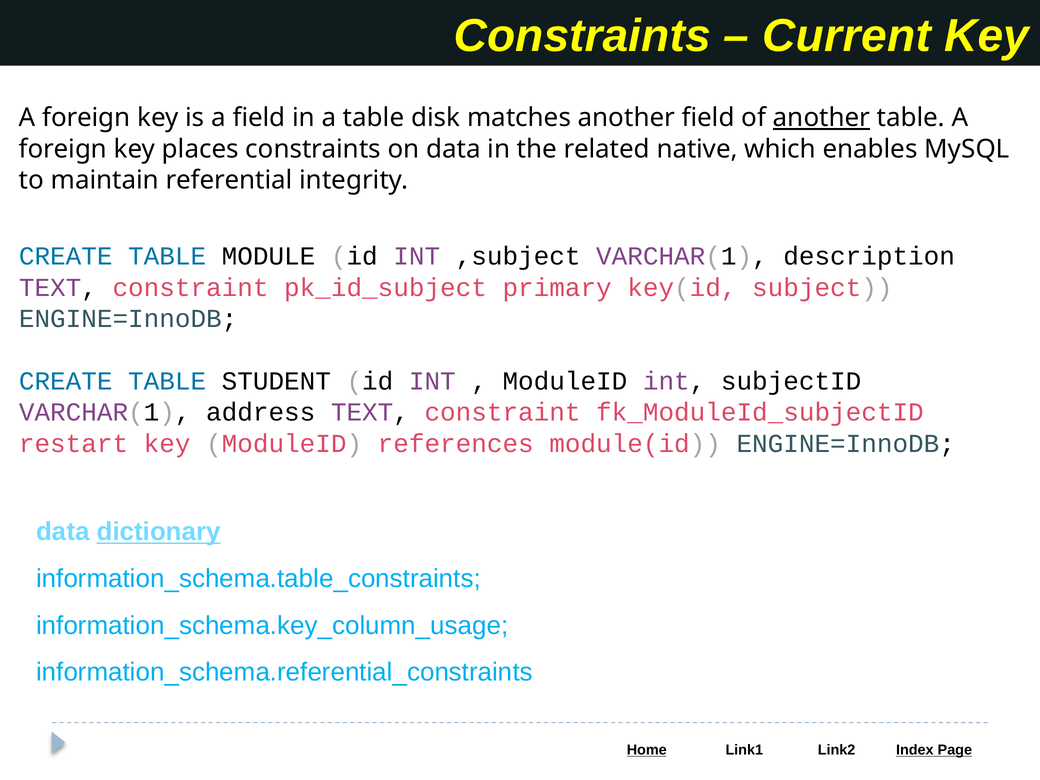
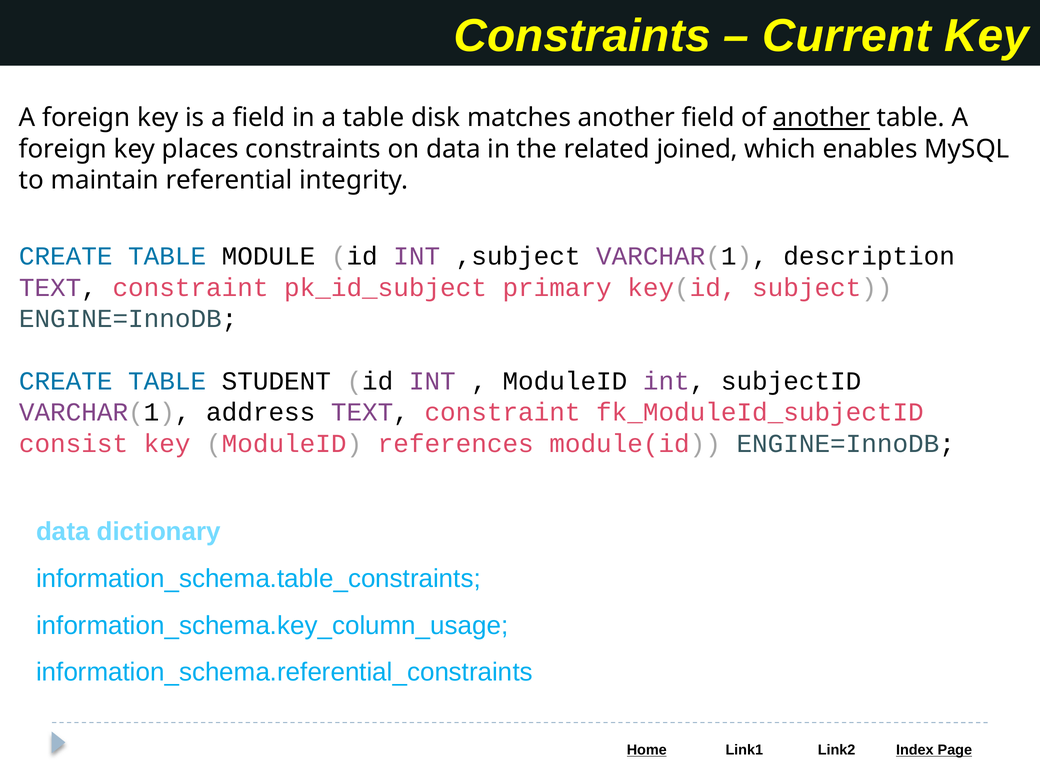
native: native -> joined
restart: restart -> consist
dictionary underline: present -> none
